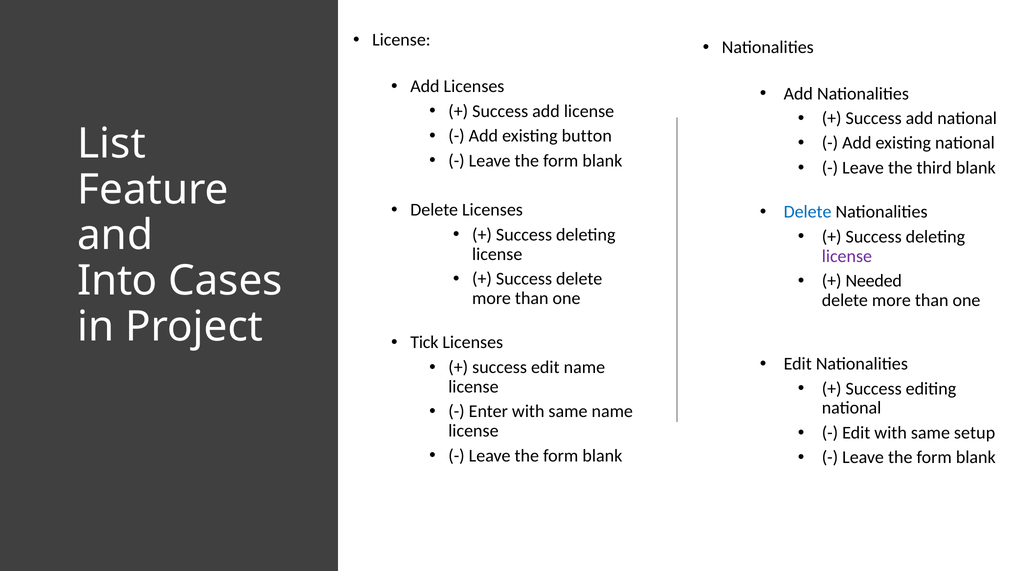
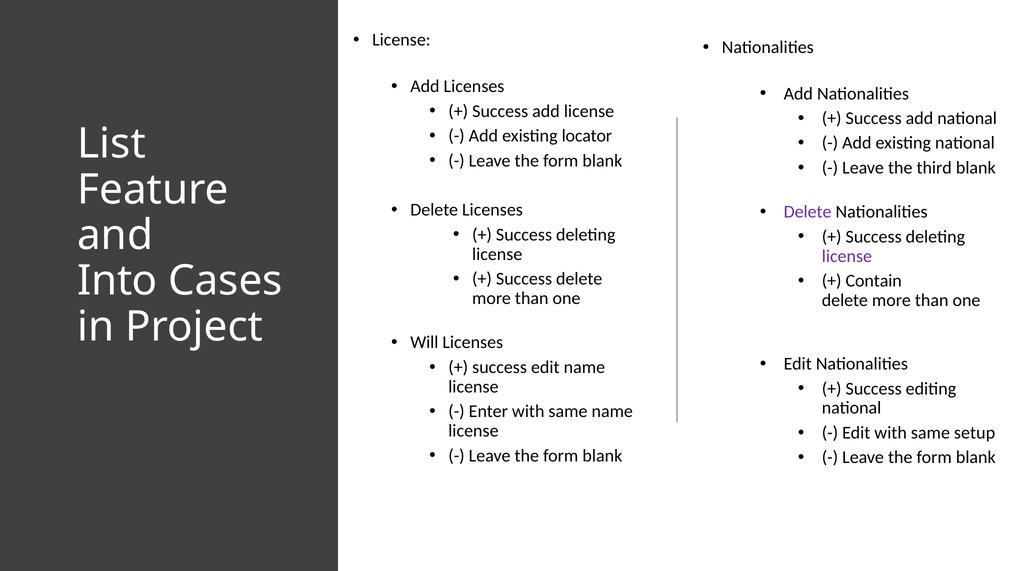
button: button -> locator
Delete at (808, 212) colour: blue -> purple
Needed: Needed -> Contain
Tick: Tick -> Will
